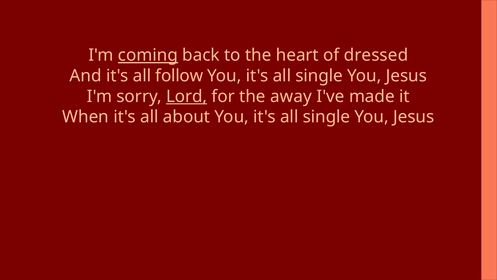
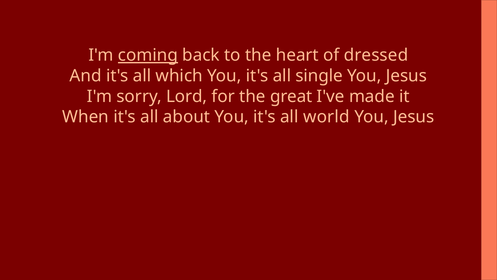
follow: follow -> which
Lord underline: present -> none
away: away -> great
single at (326, 117): single -> world
